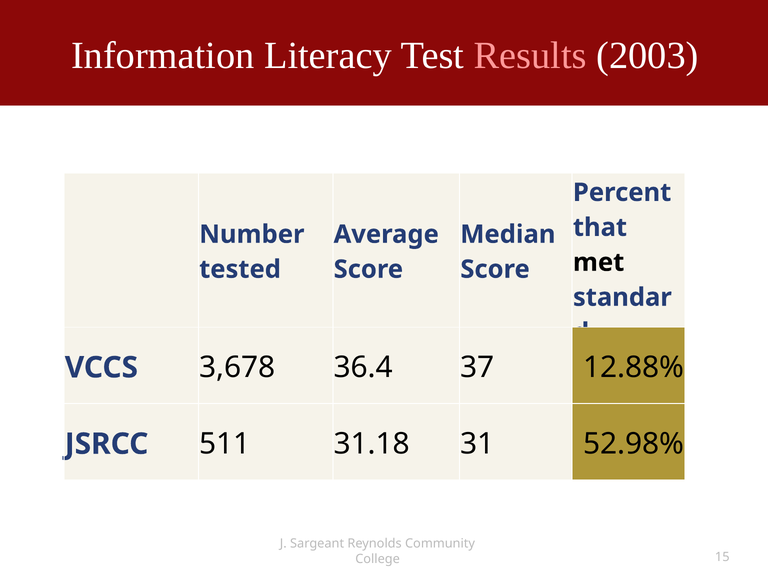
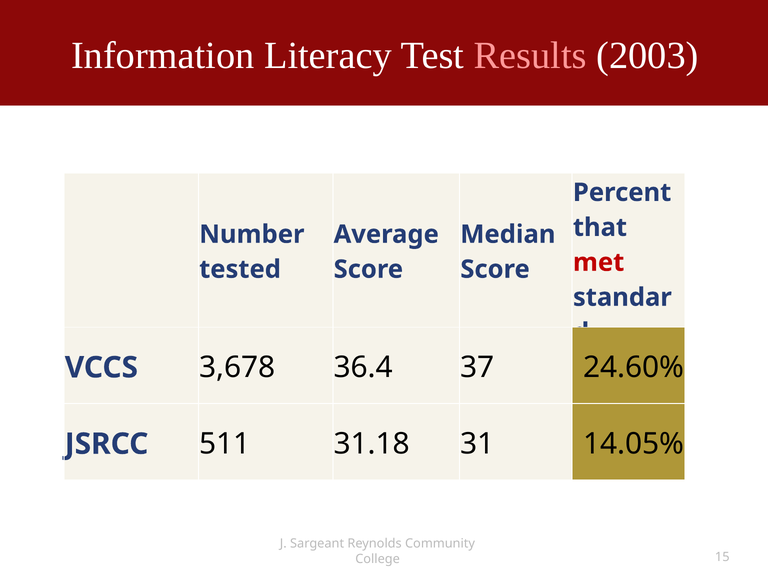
met colour: black -> red
12.88%: 12.88% -> 24.60%
52.98%: 52.98% -> 14.05%
